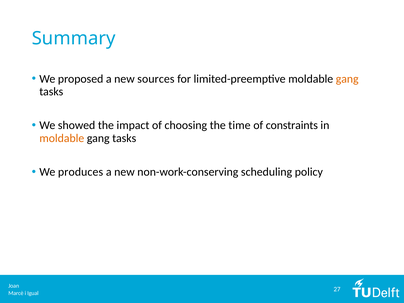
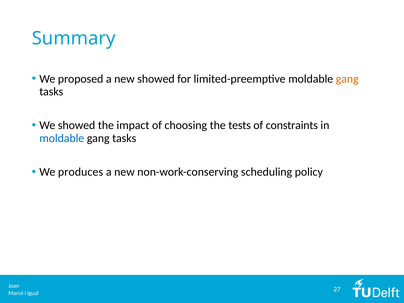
new sources: sources -> showed
time: time -> tests
moldable at (62, 138) colour: orange -> blue
